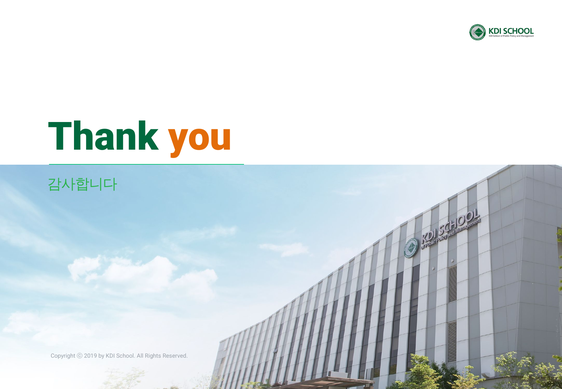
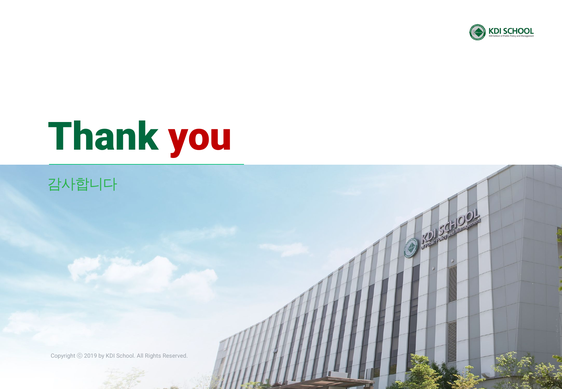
you colour: orange -> red
